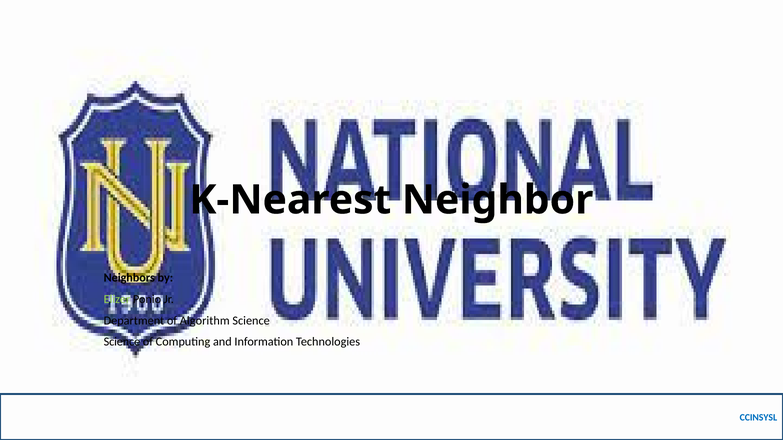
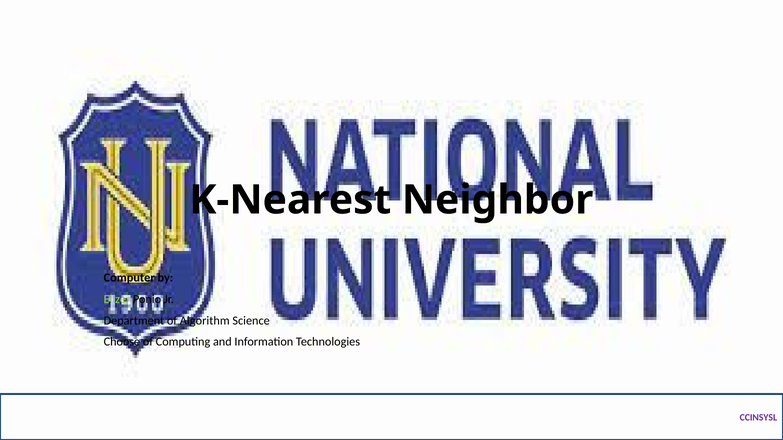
Neighbors: Neighbors -> Computer
Science at (122, 342): Science -> Choose
CCINSYSL colour: blue -> purple
